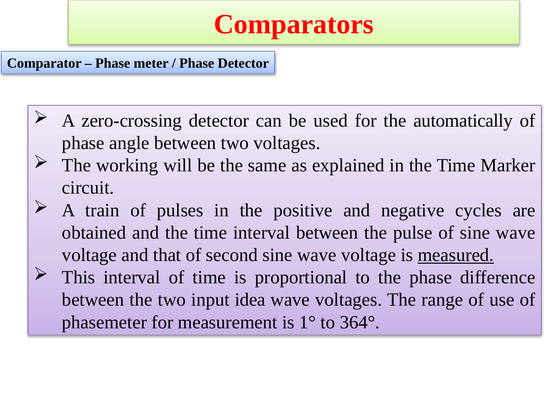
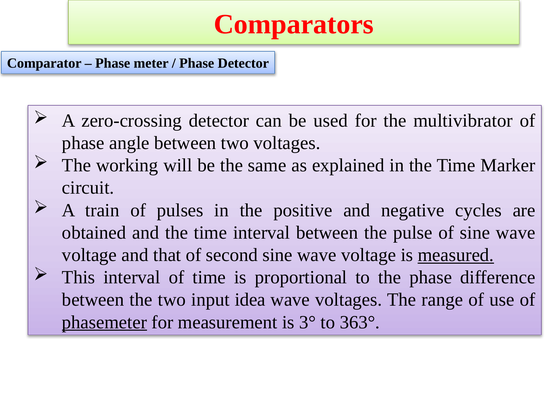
automatically: automatically -> multivibrator
phasemeter underline: none -> present
1°: 1° -> 3°
364°: 364° -> 363°
